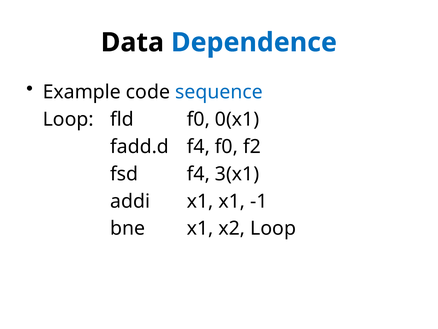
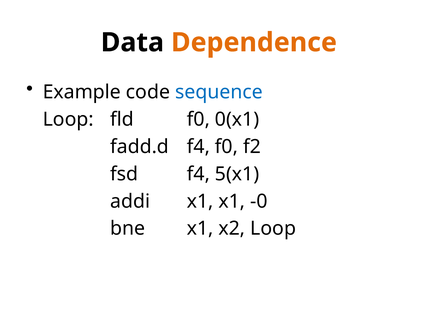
Dependence colour: blue -> orange
3(x1: 3(x1 -> 5(x1
-1: -1 -> -0
